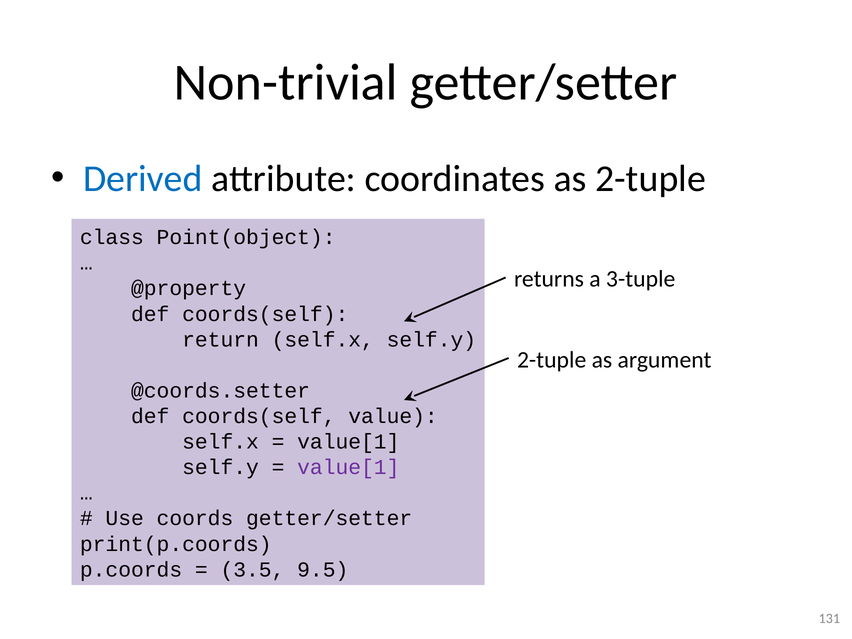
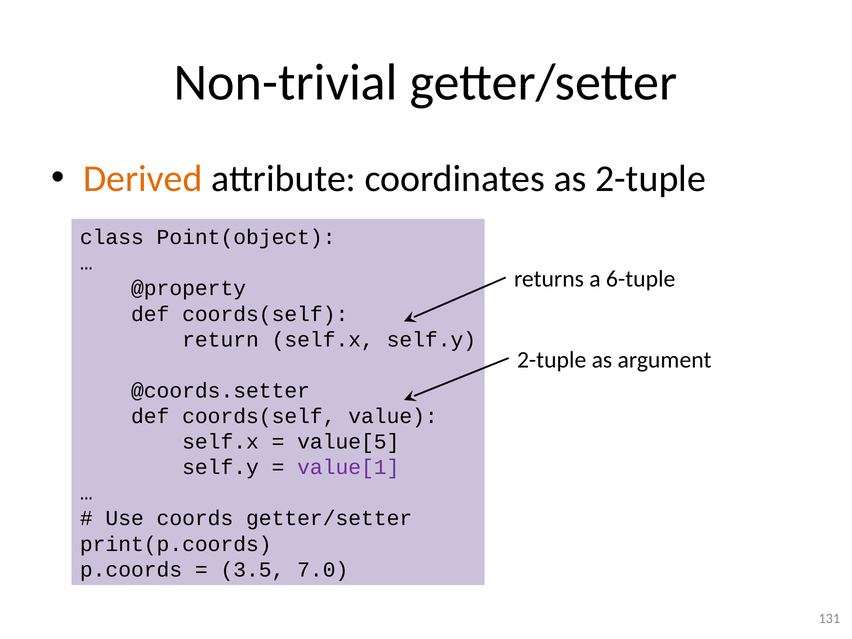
Derived colour: blue -> orange
3-tuple: 3-tuple -> 6-tuple
value[1 at (348, 442): value[1 -> value[5
9.5: 9.5 -> 7.0
